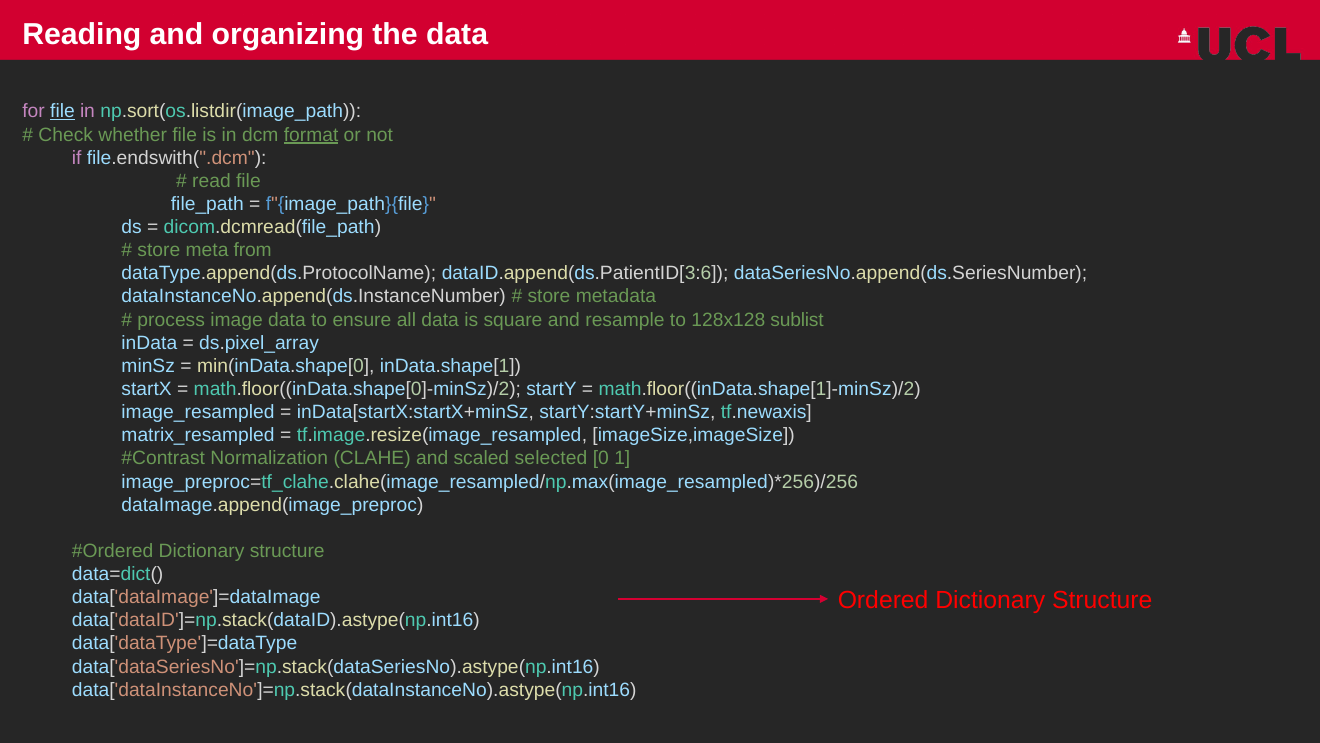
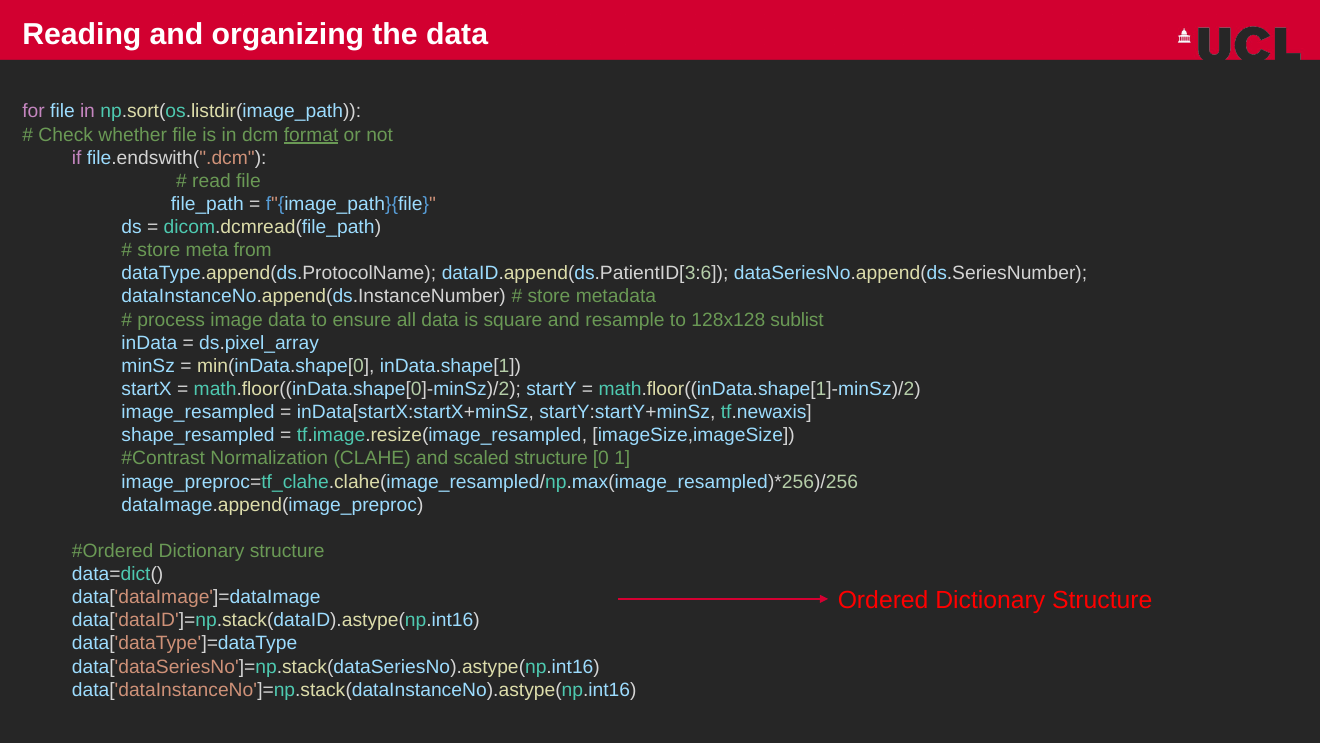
file at (62, 112) underline: present -> none
matrix_resampled: matrix_resampled -> shape_resampled
scaled selected: selected -> structure
